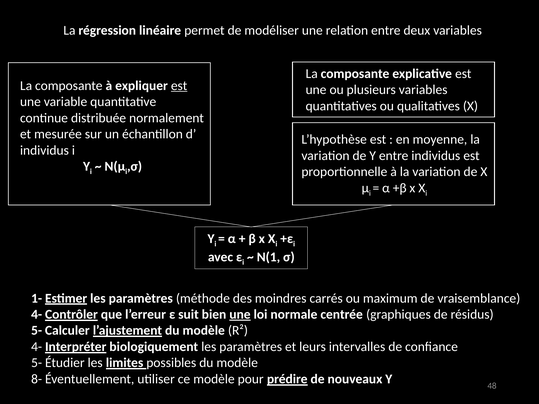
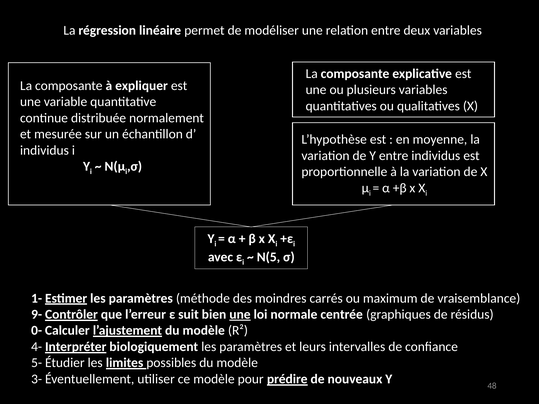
est at (179, 86) underline: present -> none
N(1: N(1 -> N(5
4- at (37, 315): 4- -> 9-
5- at (37, 331): 5- -> 0-
8-: 8- -> 3-
